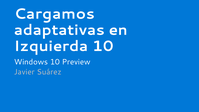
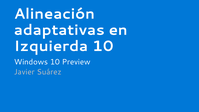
Cargamos: Cargamos -> Alineación
